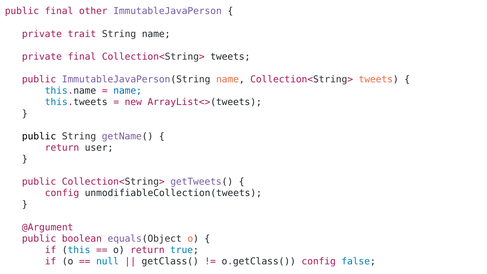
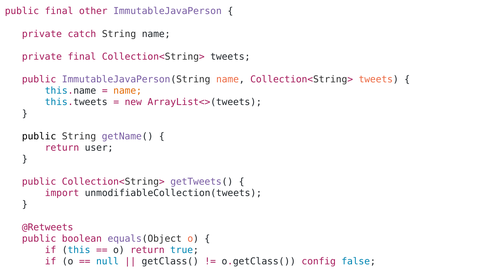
trait: trait -> catch
name at (128, 91) colour: blue -> orange
config at (62, 193): config -> import
@Argument: @Argument -> @Retweets
